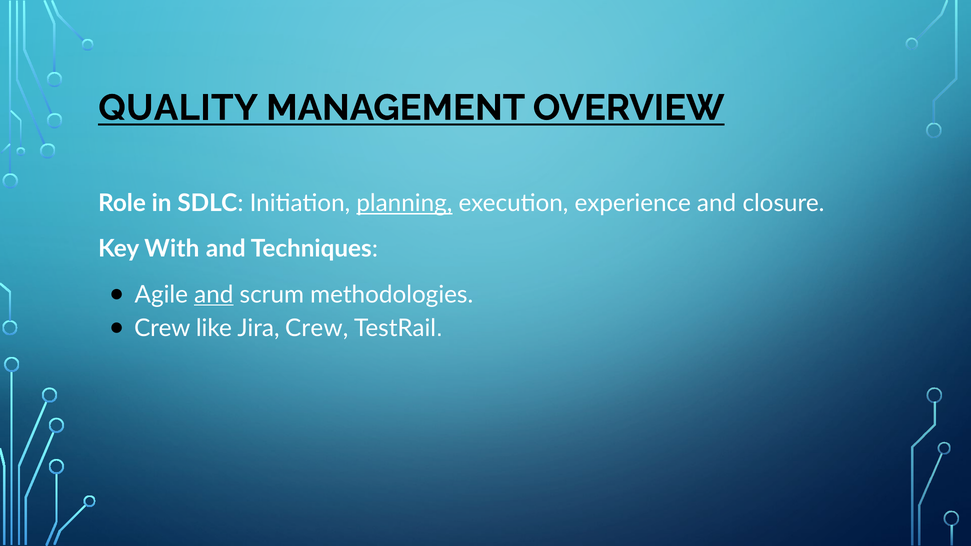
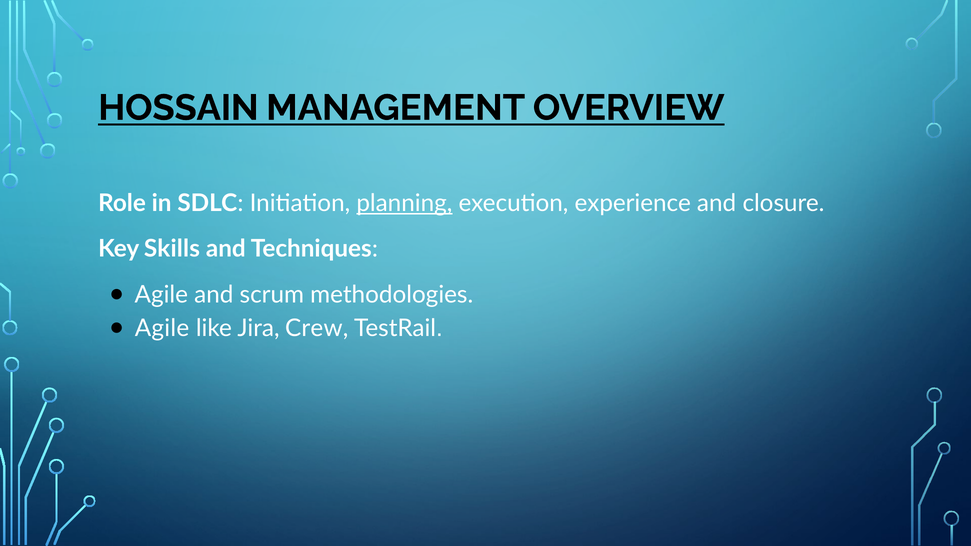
QUALITY: QUALITY -> HOSSAIN
With: With -> Skills
and at (214, 295) underline: present -> none
Crew at (162, 328): Crew -> Agile
